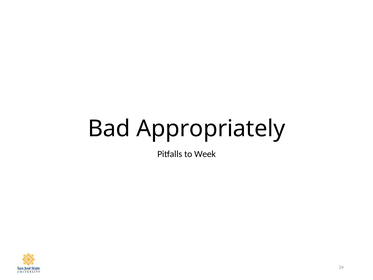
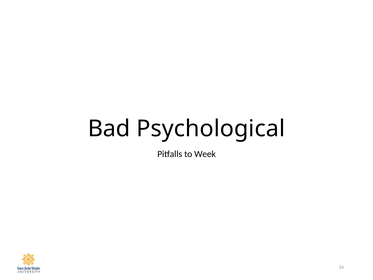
Appropriately: Appropriately -> Psychological
